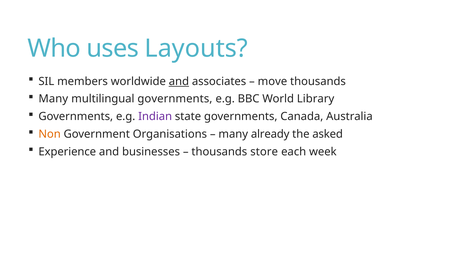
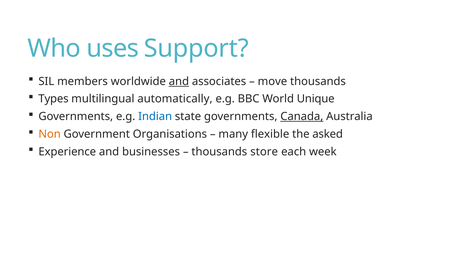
Layouts: Layouts -> Support
Many at (53, 99): Many -> Types
multilingual governments: governments -> automatically
Library: Library -> Unique
Indian colour: purple -> blue
Canada underline: none -> present
already: already -> flexible
